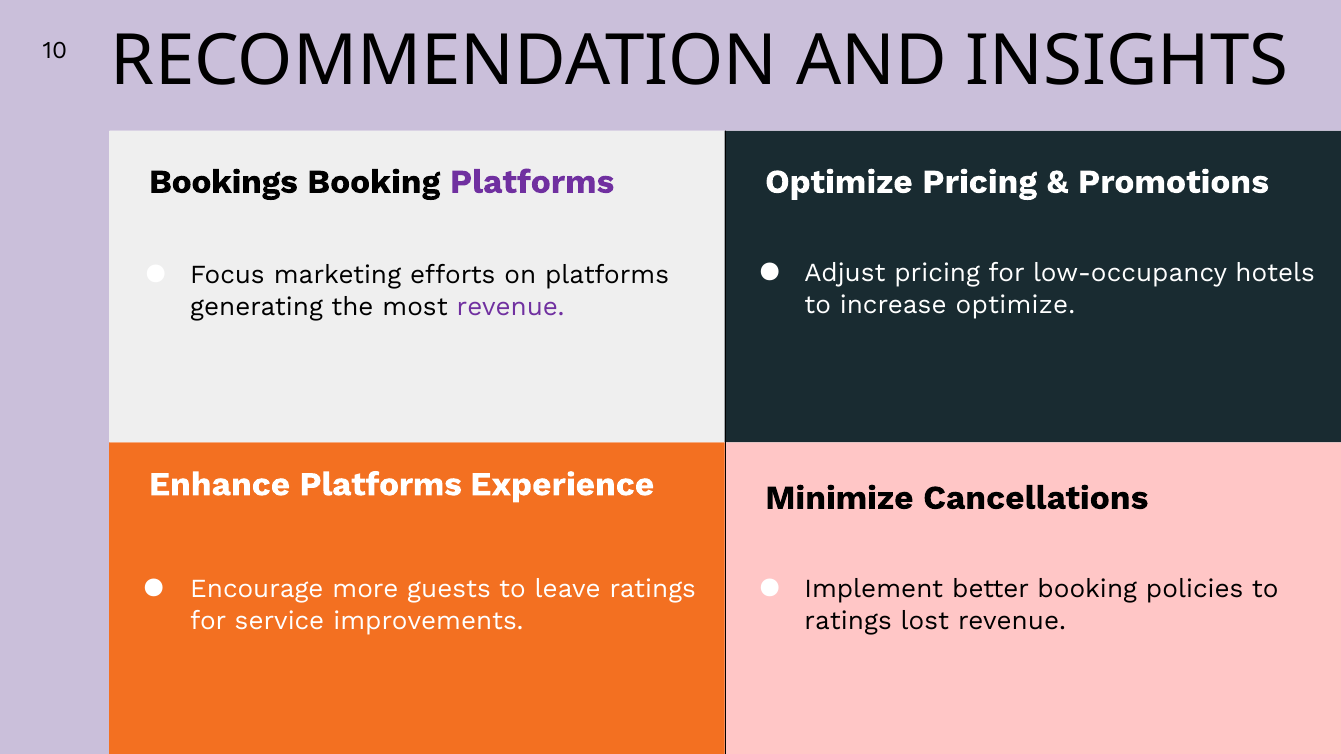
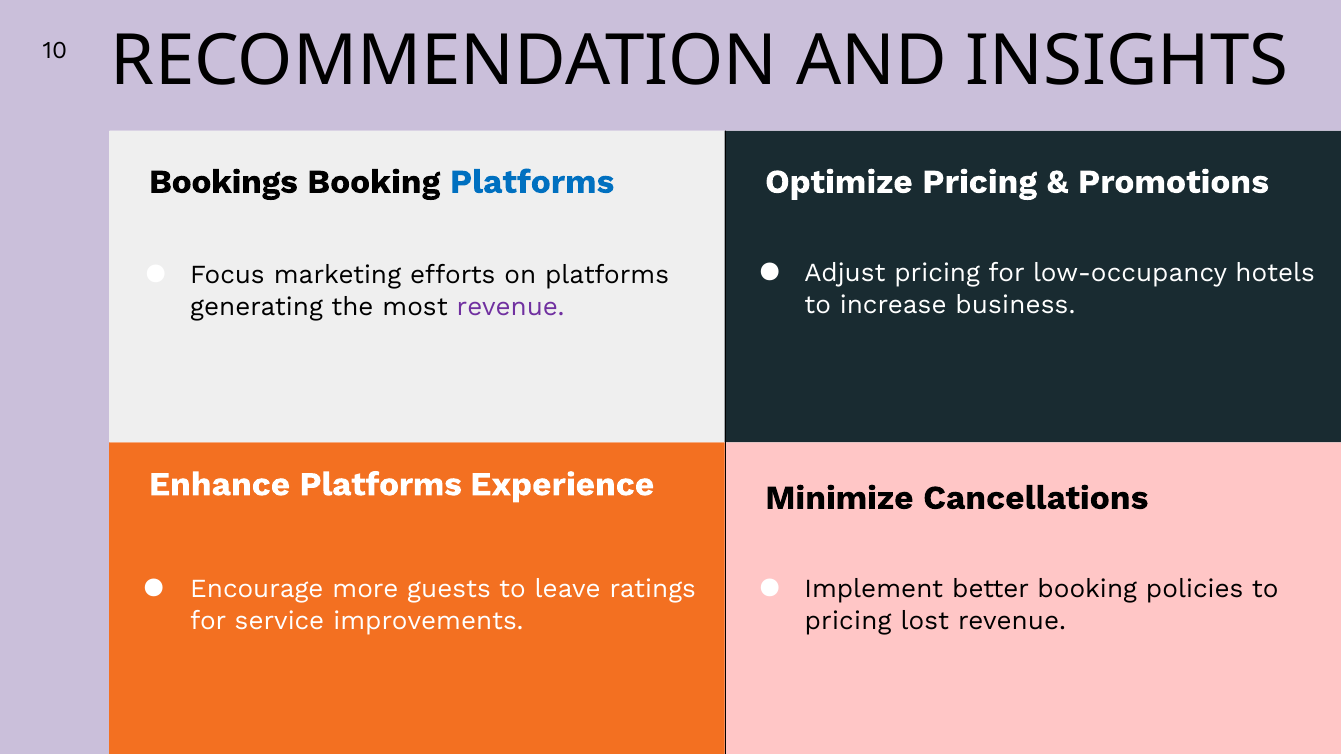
Platforms at (532, 182) colour: purple -> blue
increase optimize: optimize -> business
ratings at (848, 621): ratings -> pricing
